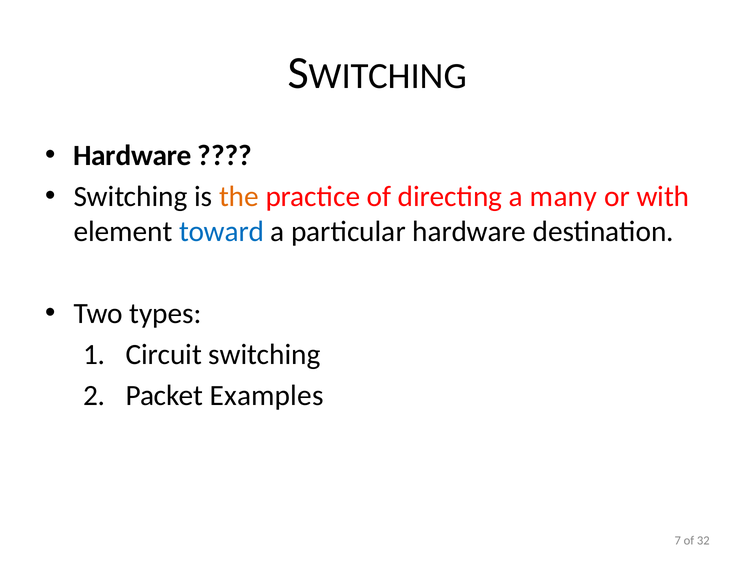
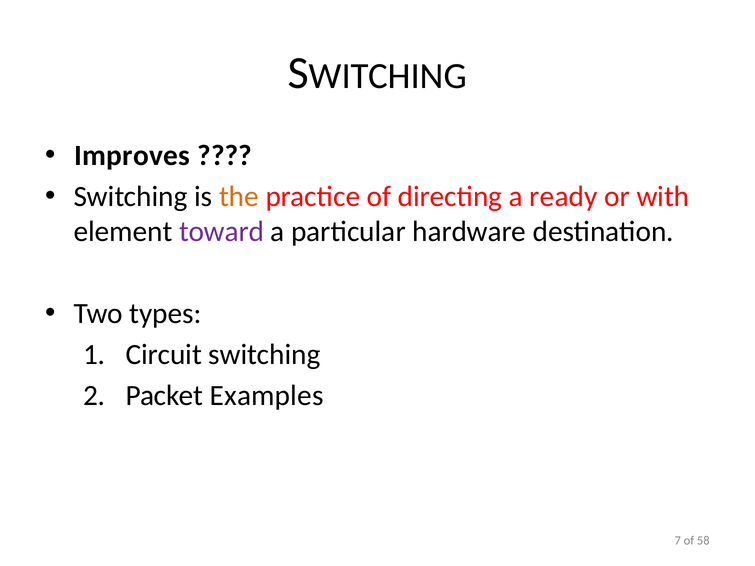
Hardware at (132, 156): Hardware -> Improves
many: many -> ready
toward colour: blue -> purple
32: 32 -> 58
